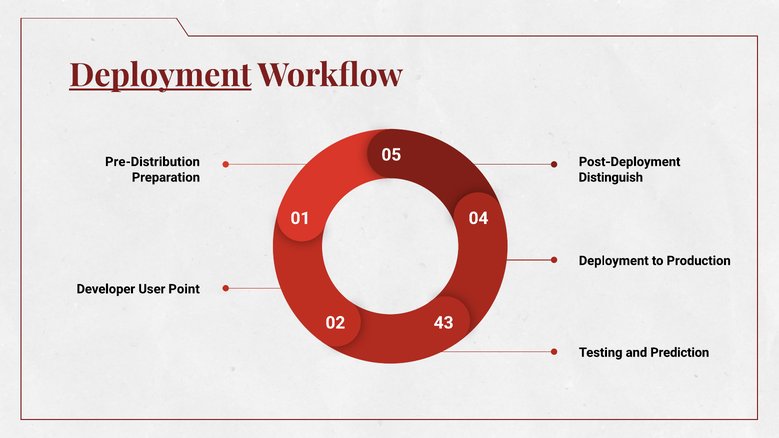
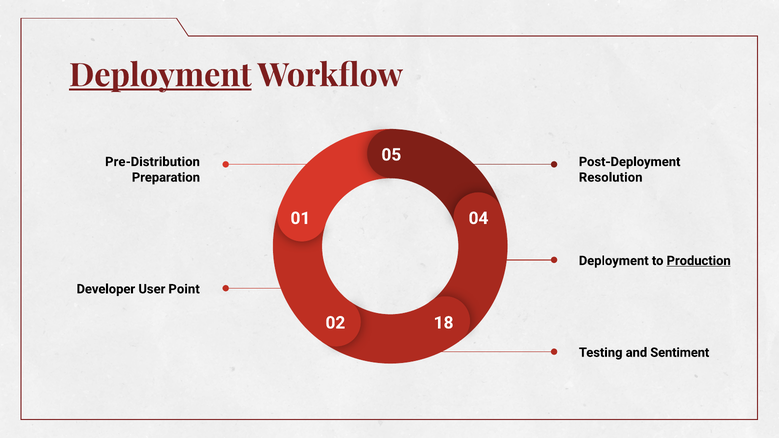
Distinguish: Distinguish -> Resolution
Production underline: none -> present
43: 43 -> 18
Prediction: Prediction -> Sentiment
